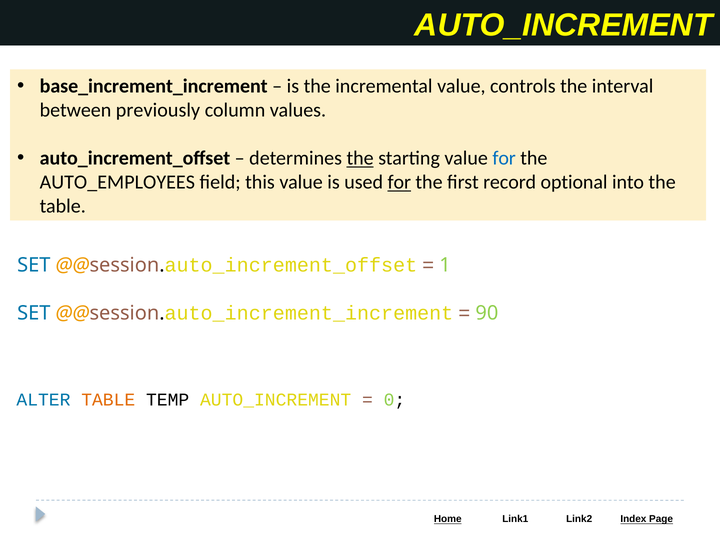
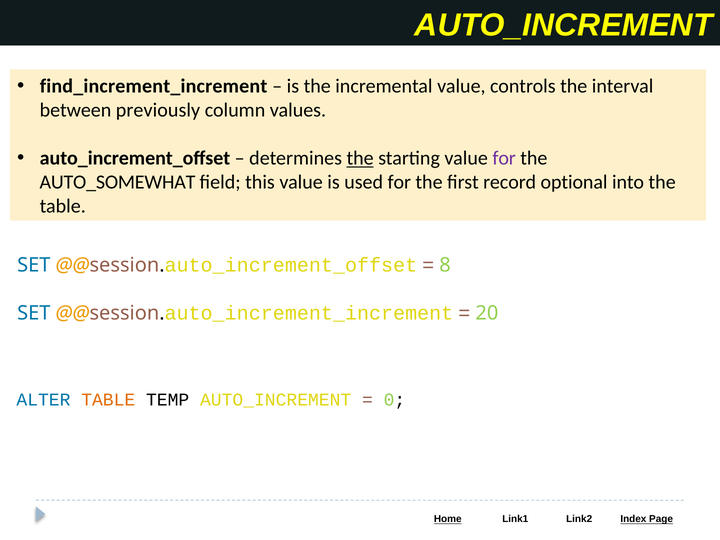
base_increment_increment: base_increment_increment -> find_increment_increment
for at (504, 158) colour: blue -> purple
AUTO_EMPLOYEES: AUTO_EMPLOYEES -> AUTO_SOMEWHAT
for at (399, 182) underline: present -> none
1: 1 -> 8
90: 90 -> 20
